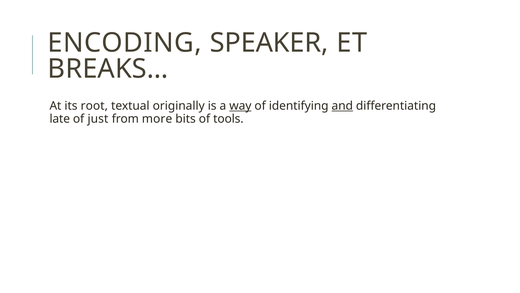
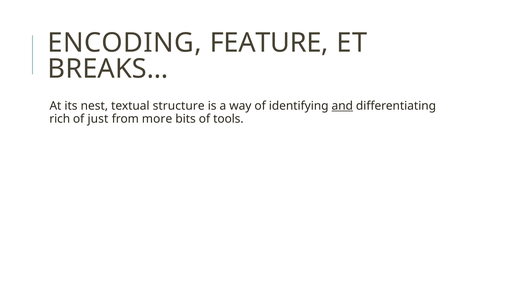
SPEAKER: SPEAKER -> FEATURE
root: root -> nest
originally: originally -> structure
way underline: present -> none
late: late -> rich
